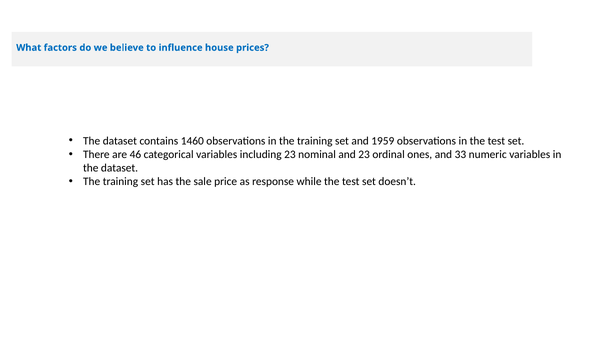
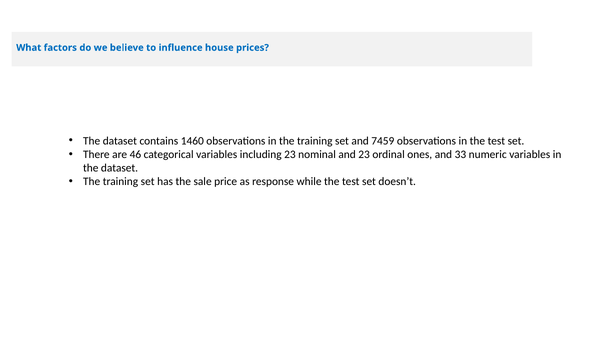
1959: 1959 -> 7459
